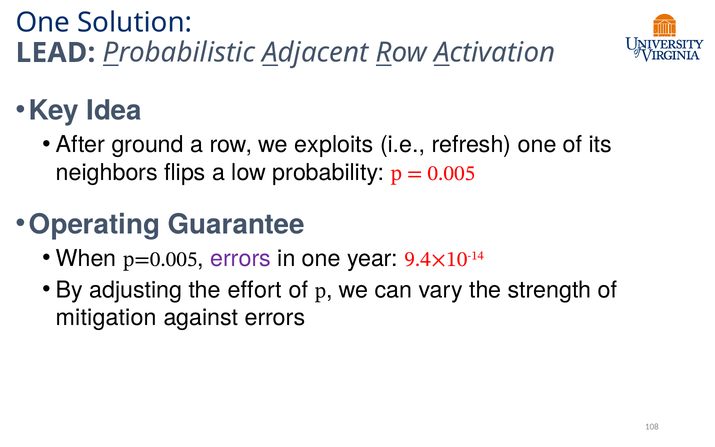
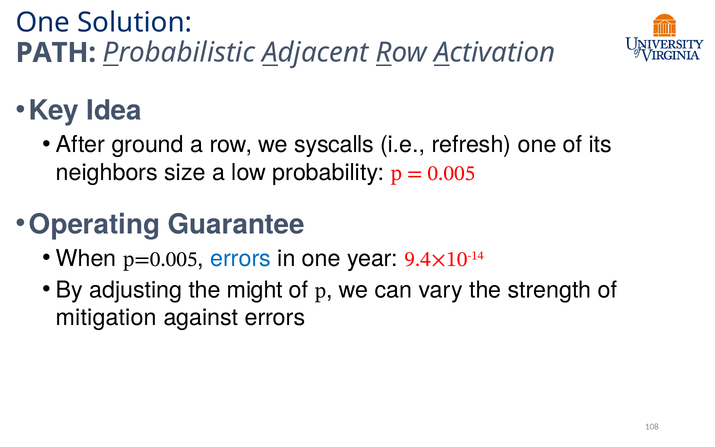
LEAD: LEAD -> PATH
exploits: exploits -> syscalls
flips: flips -> size
errors at (241, 258) colour: purple -> blue
effort: effort -> might
